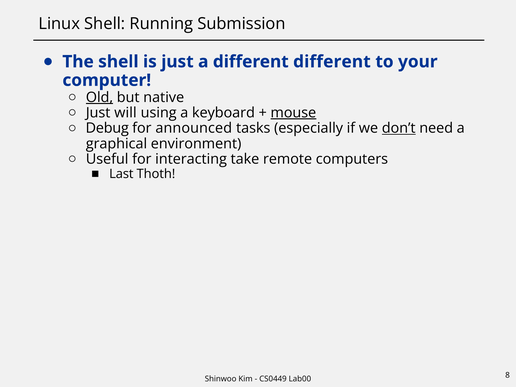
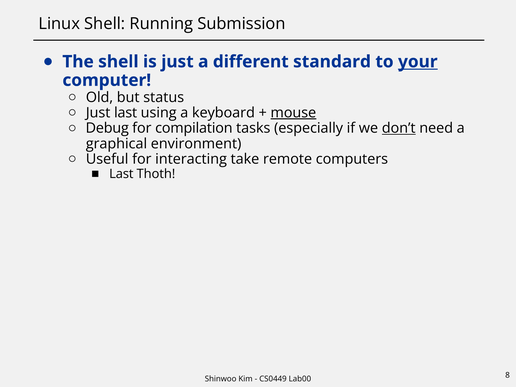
different different: different -> standard
your underline: none -> present
Old underline: present -> none
native: native -> status
Just will: will -> last
announced: announced -> compilation
